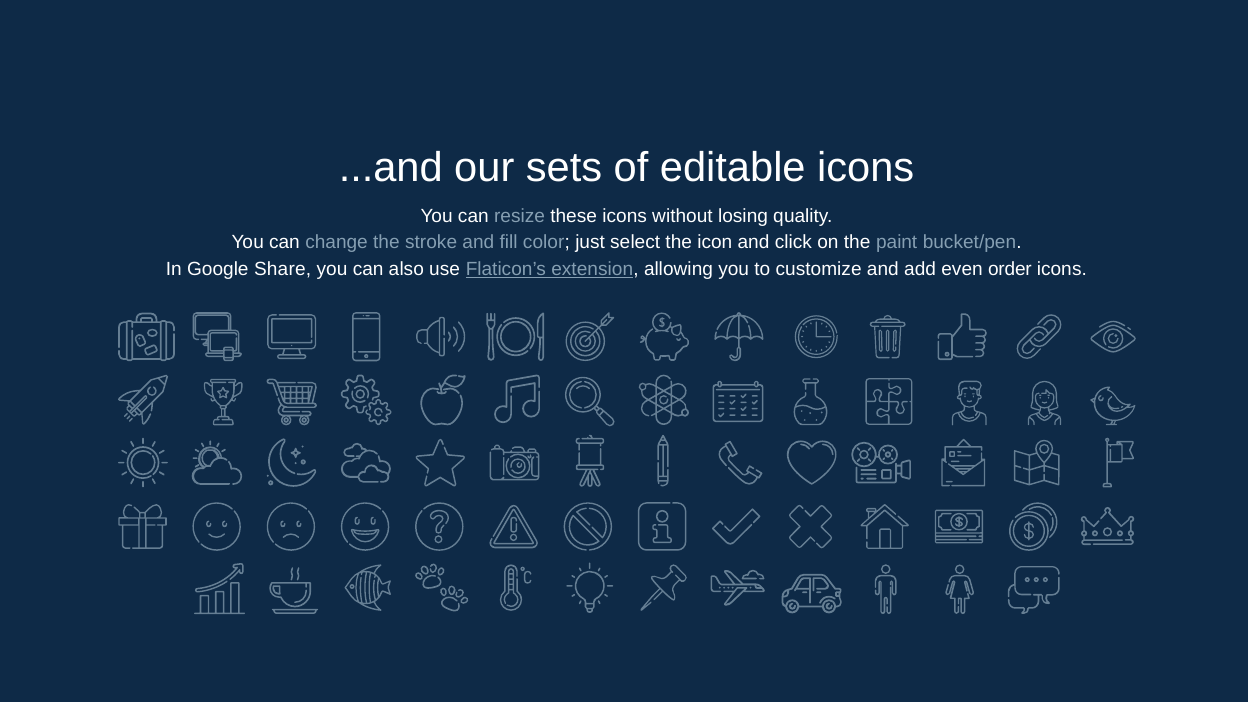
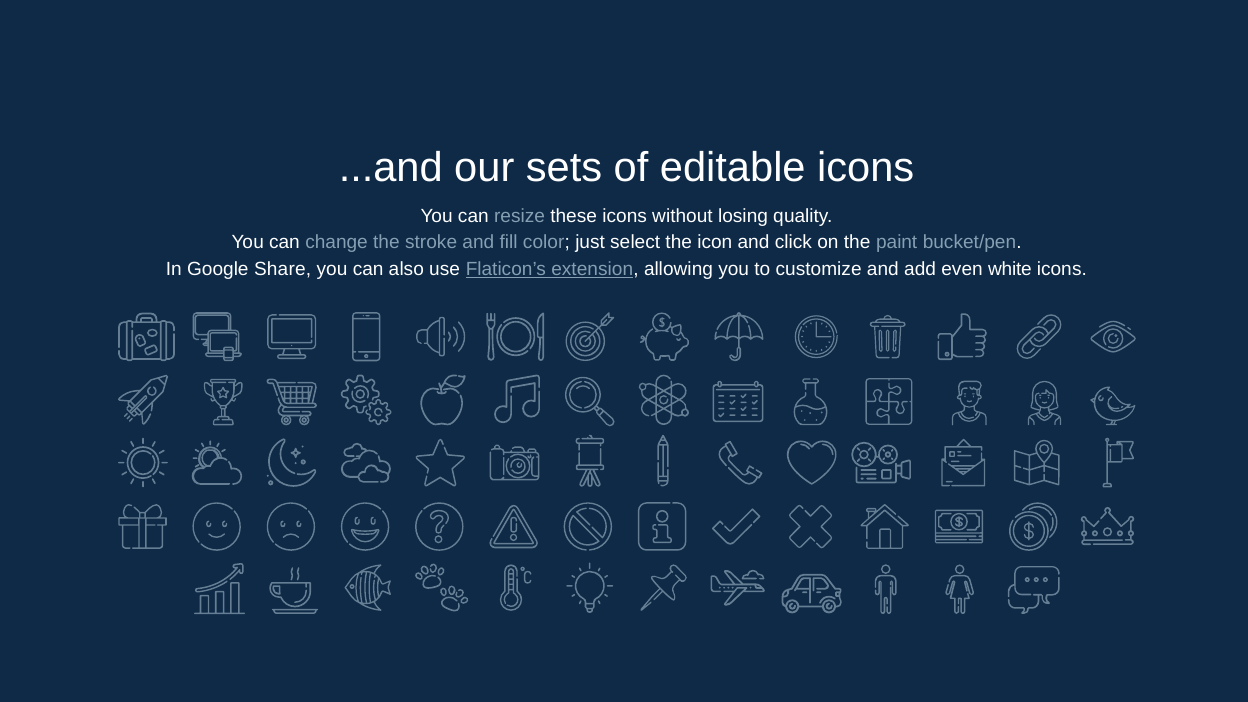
order: order -> white
